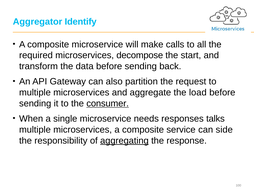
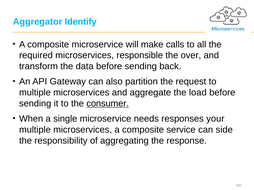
decompose: decompose -> responsible
start: start -> over
talks: talks -> your
aggregating underline: present -> none
